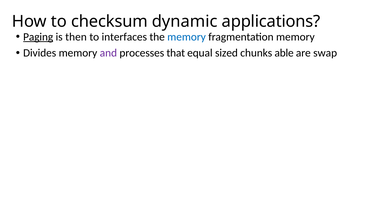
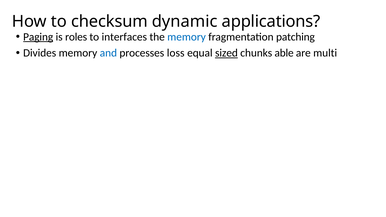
then: then -> roles
fragmentation memory: memory -> patching
and colour: purple -> blue
that: that -> loss
sized underline: none -> present
swap: swap -> multi
